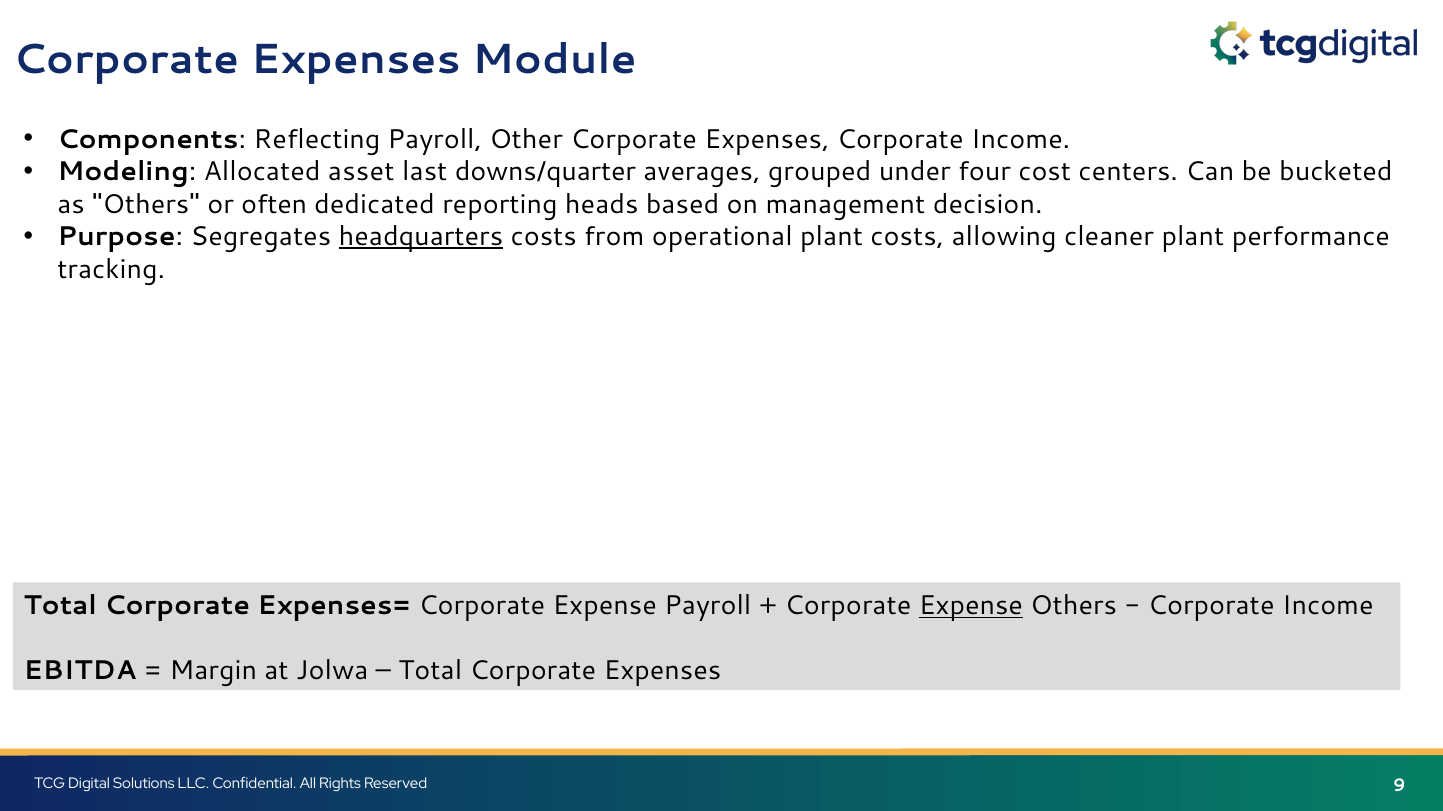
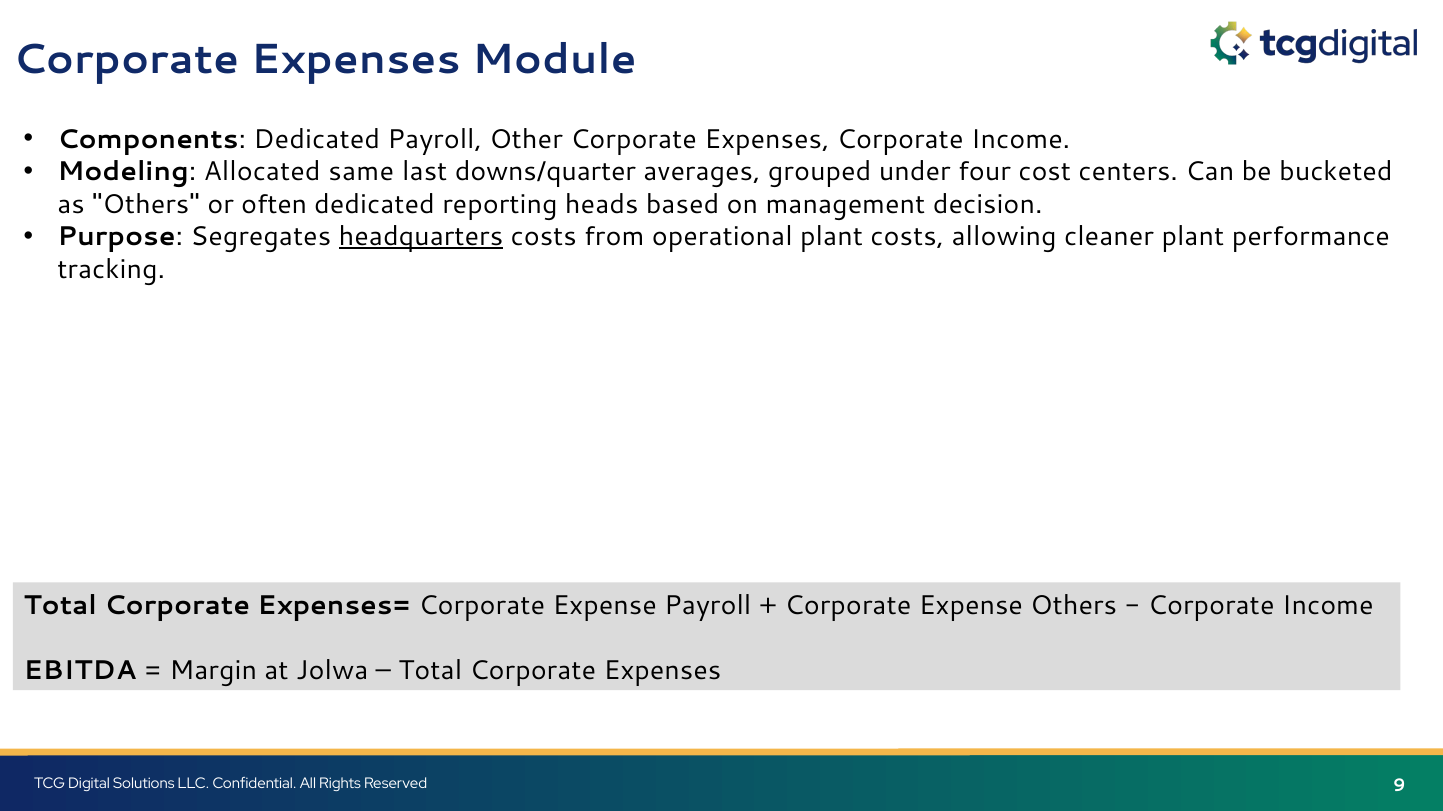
Components Reflecting: Reflecting -> Dedicated
asset: asset -> same
Expense at (971, 606) underline: present -> none
